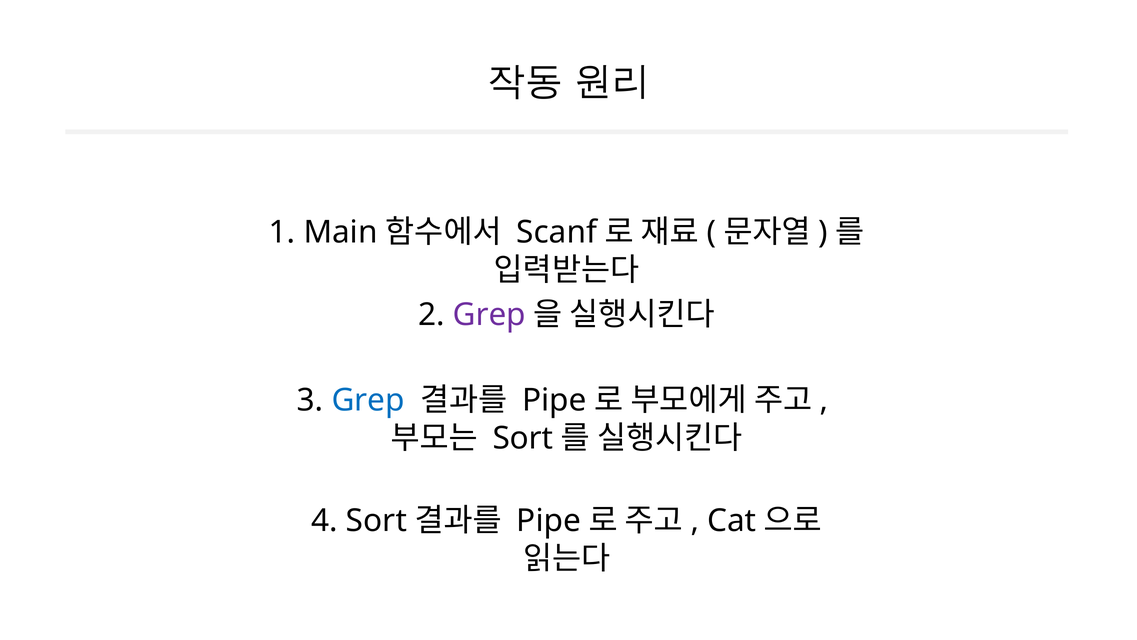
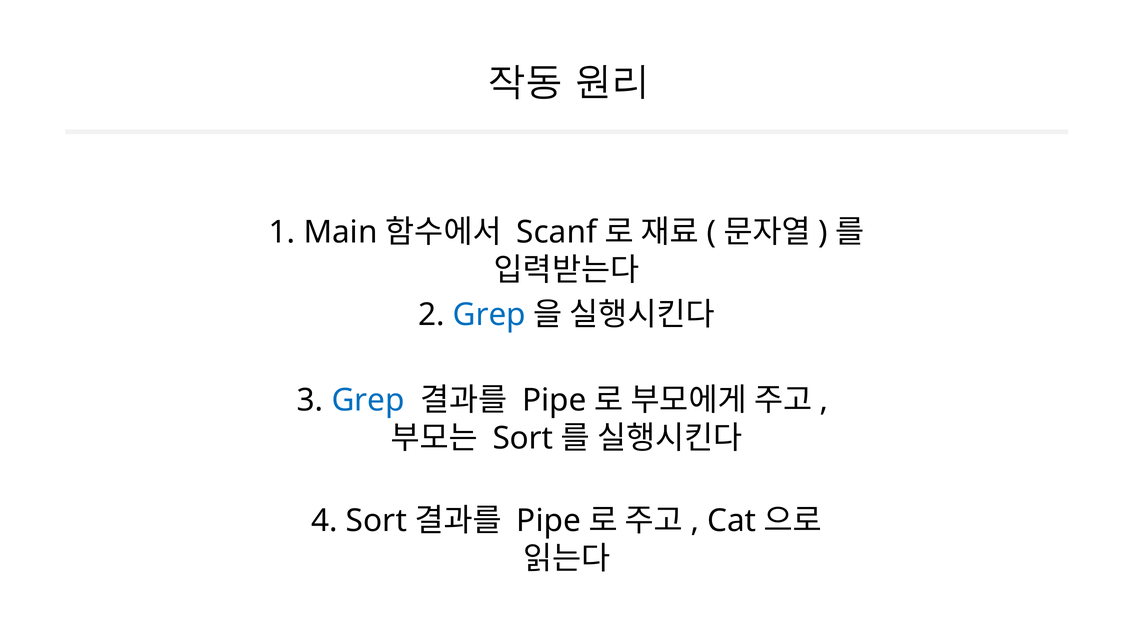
Grep at (489, 315) colour: purple -> blue
